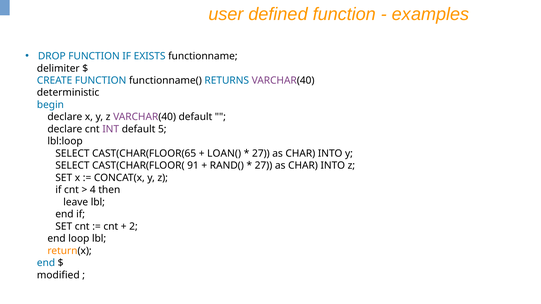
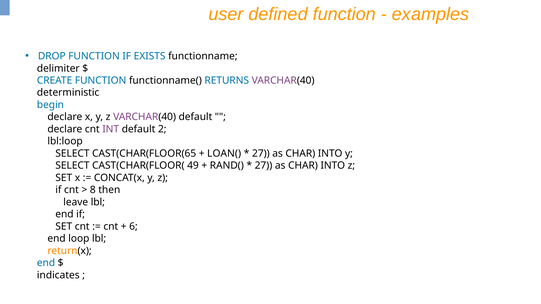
5: 5 -> 2
91: 91 -> 49
4: 4 -> 8
2: 2 -> 6
modified: modified -> indicates
